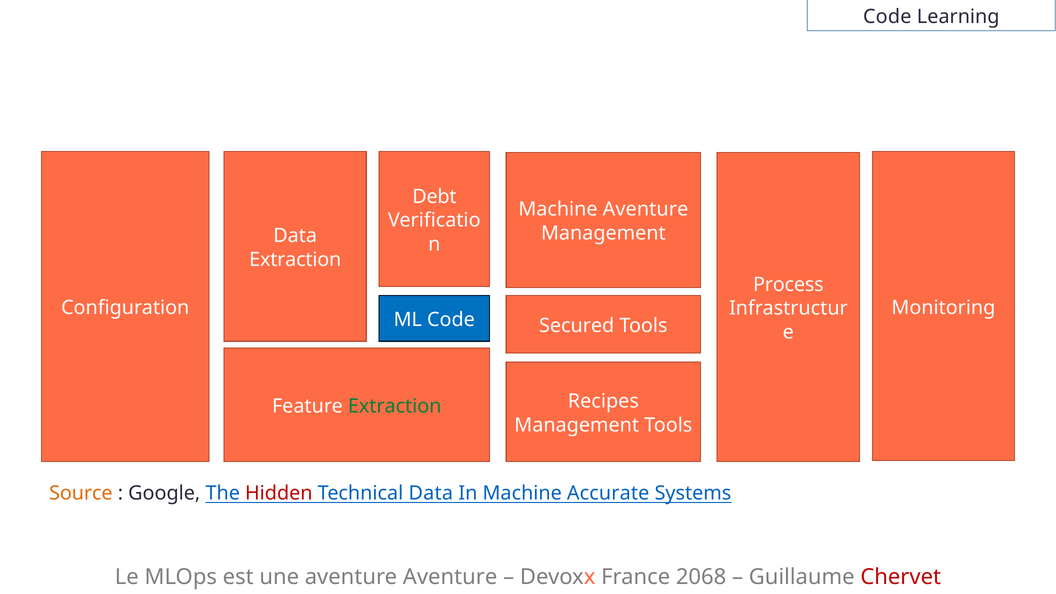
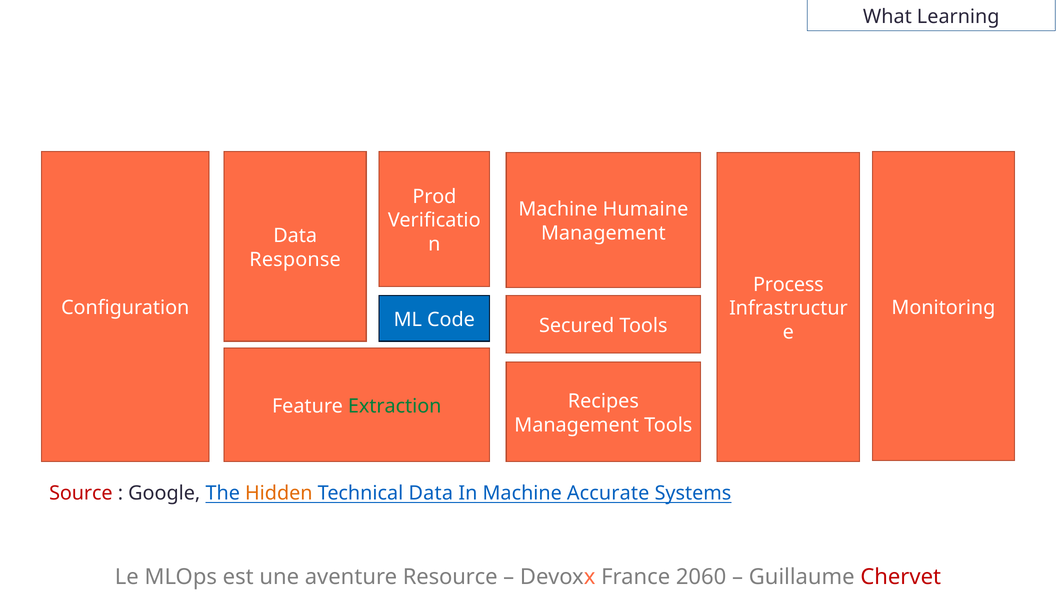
Code at (887, 17): Code -> What
Debt: Debt -> Prod
Machine Aventure: Aventure -> Humaine
Extraction at (295, 260): Extraction -> Response
Source colour: orange -> red
Hidden colour: red -> orange
aventure Aventure: Aventure -> Resource
2068: 2068 -> 2060
